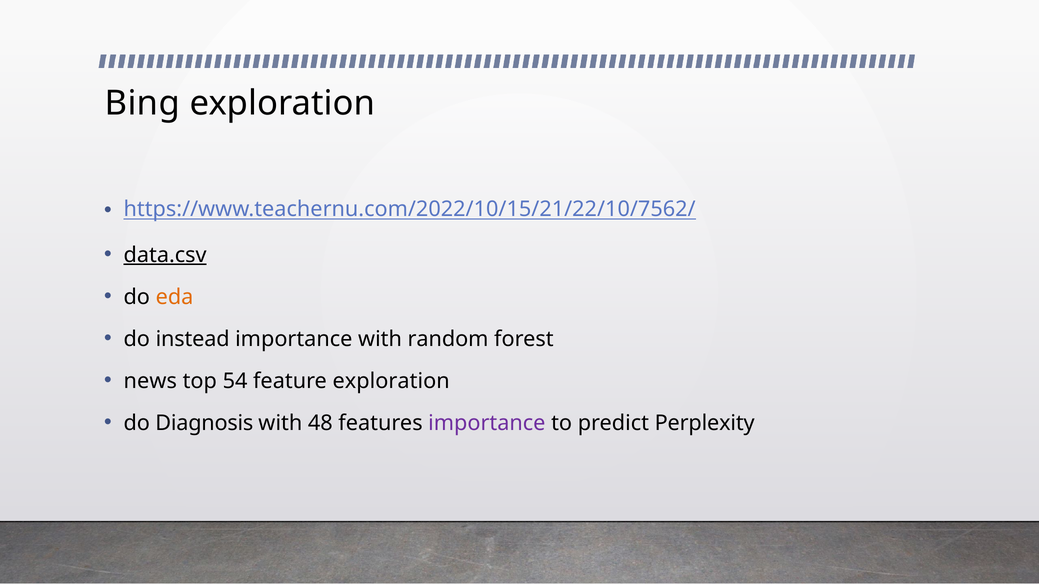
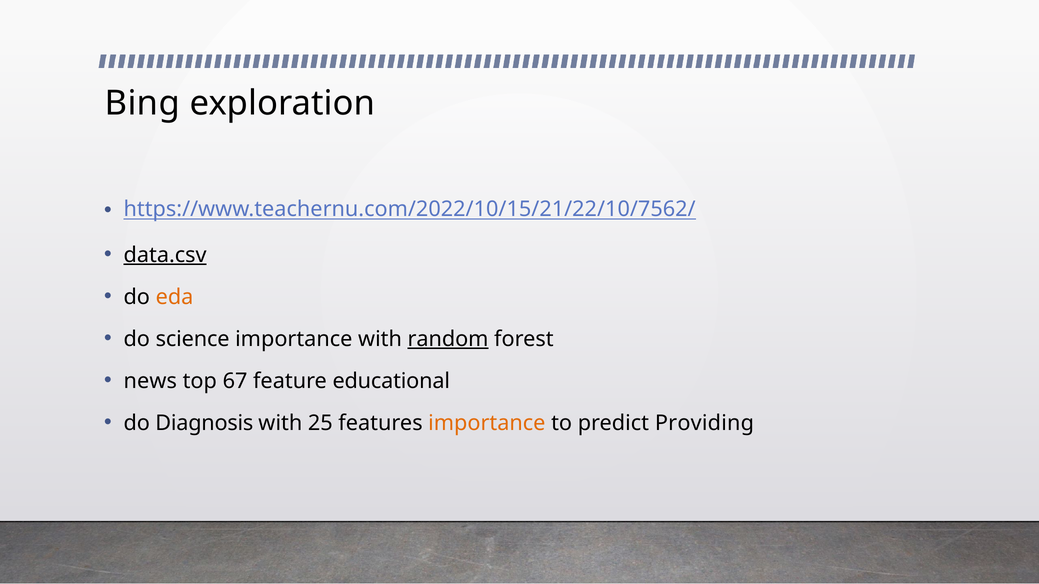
instead: instead -> science
random underline: none -> present
54: 54 -> 67
feature exploration: exploration -> educational
48: 48 -> 25
importance at (487, 423) colour: purple -> orange
Perplexity: Perplexity -> Providing
